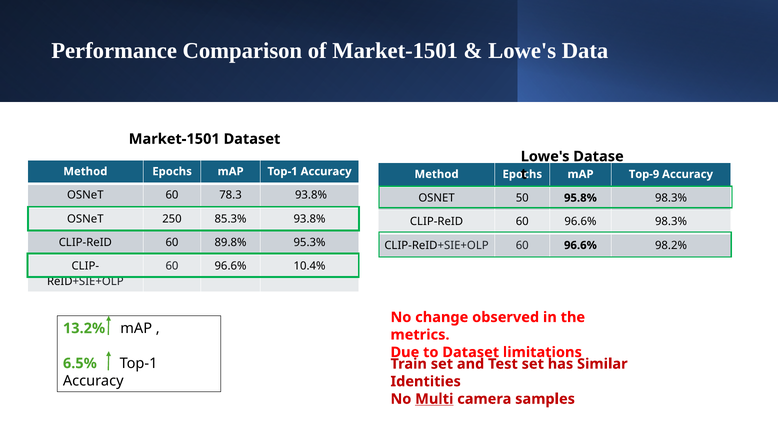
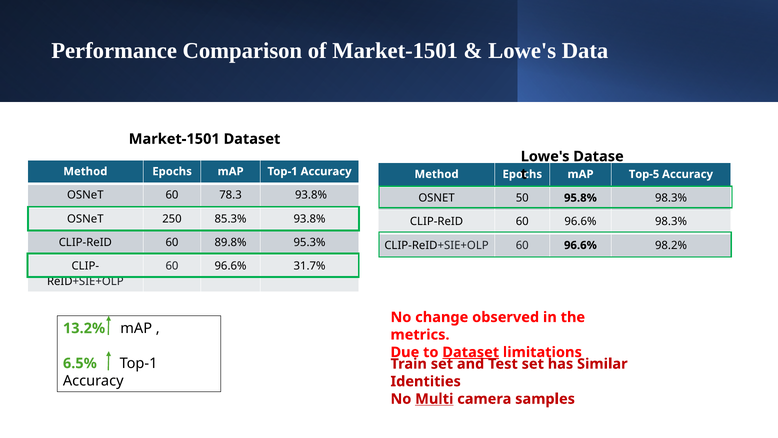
Top-9: Top-9 -> Top-5
10.4%: 10.4% -> 31.7%
Dataset at (471, 352) underline: none -> present
